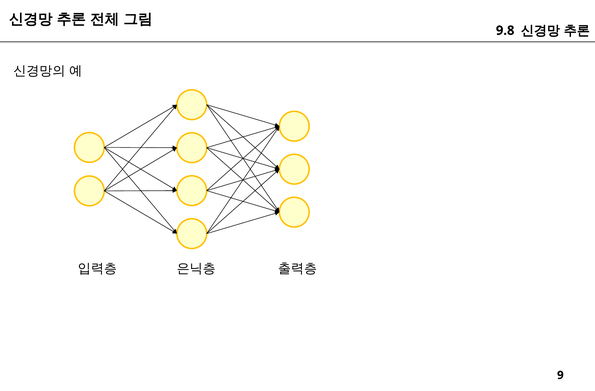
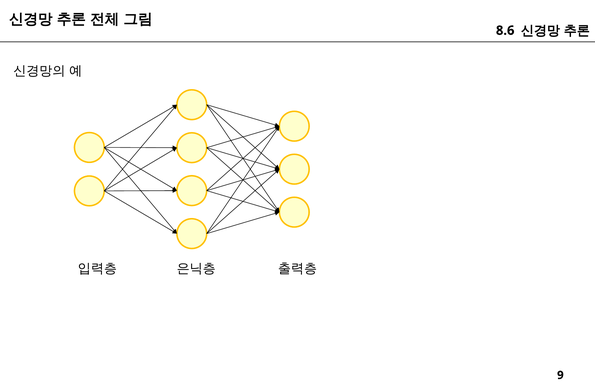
9.8: 9.8 -> 8.6
